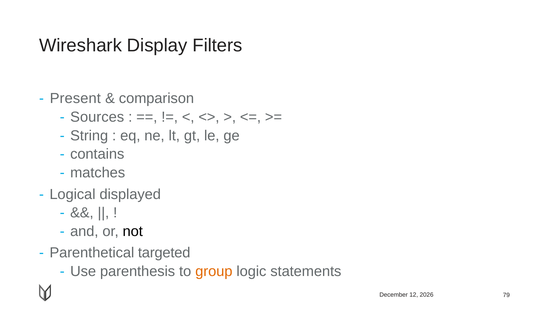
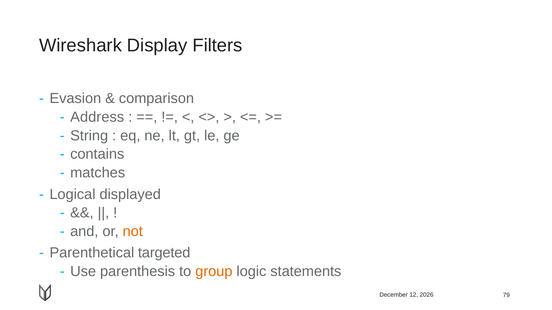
Present: Present -> Evasion
Sources: Sources -> Address
not colour: black -> orange
